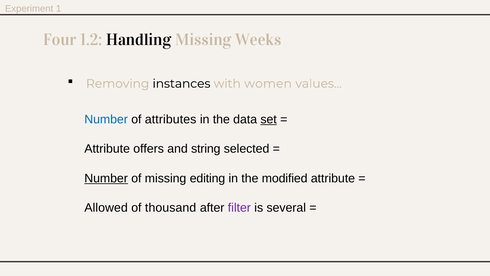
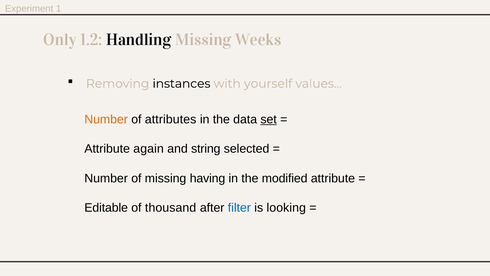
Four: Four -> Only
women: women -> yourself
Number at (106, 119) colour: blue -> orange
offers: offers -> again
Number at (106, 178) underline: present -> none
editing: editing -> having
Allowed: Allowed -> Editable
filter colour: purple -> blue
several: several -> looking
